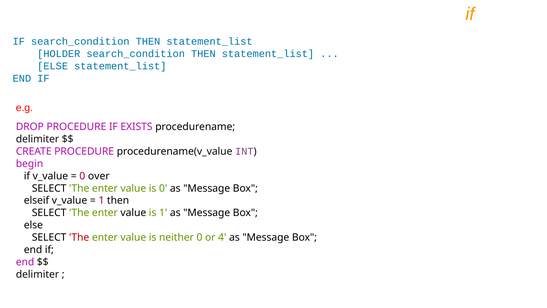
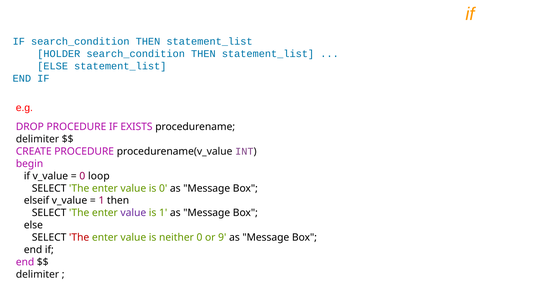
over: over -> loop
value at (133, 213) colour: black -> purple
4: 4 -> 9
